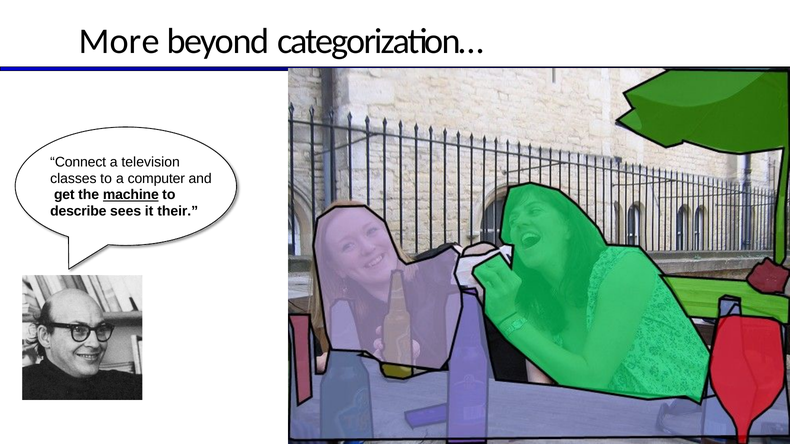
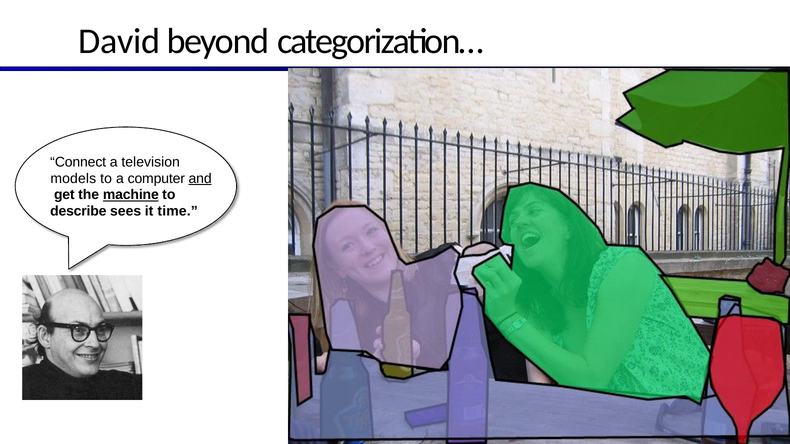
More: More -> David
classes: classes -> models
and underline: none -> present
their: their -> time
